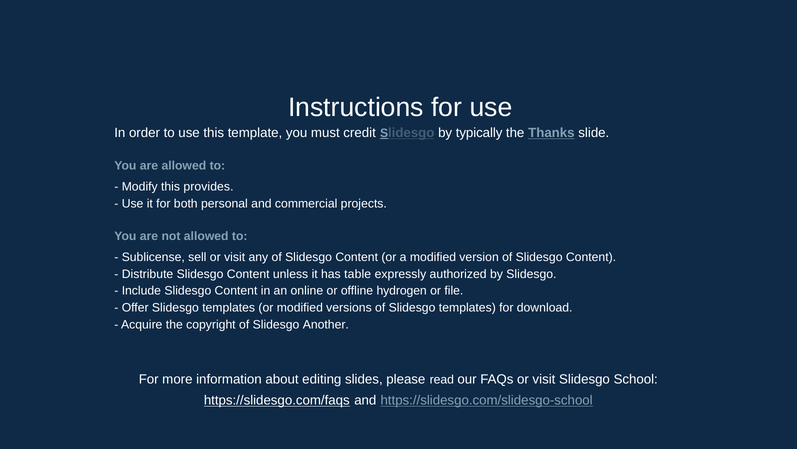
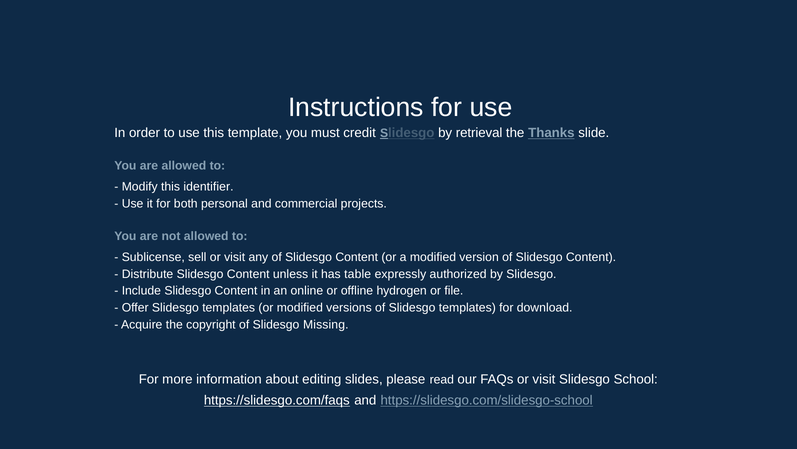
typically: typically -> retrieval
provides: provides -> identifier
Another: Another -> Missing
